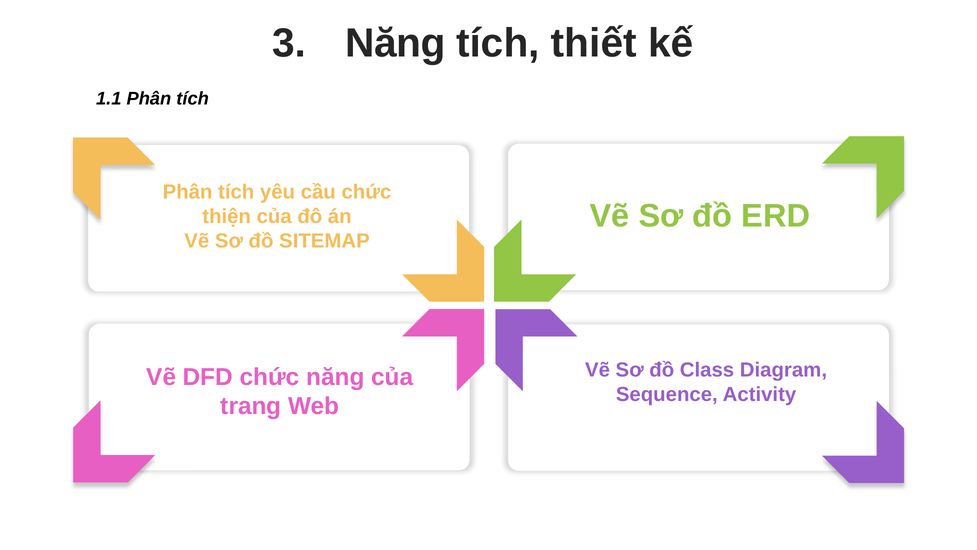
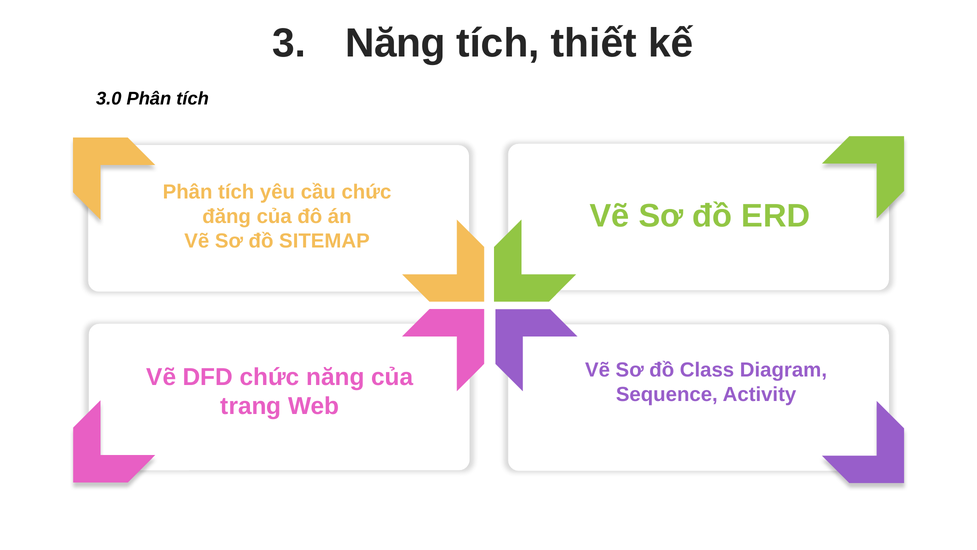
1.1: 1.1 -> 3.0
thiện: thiện -> đăng
